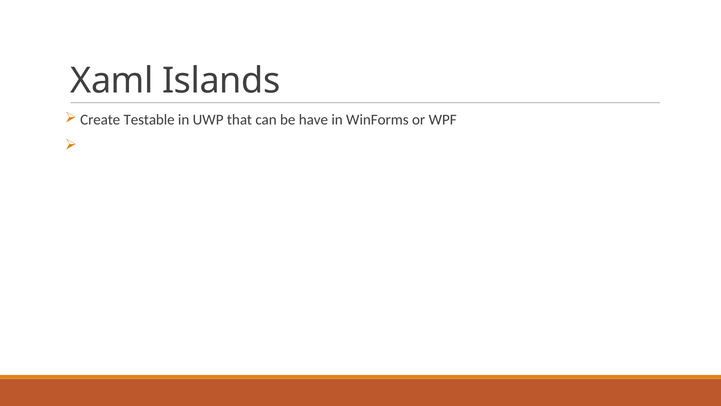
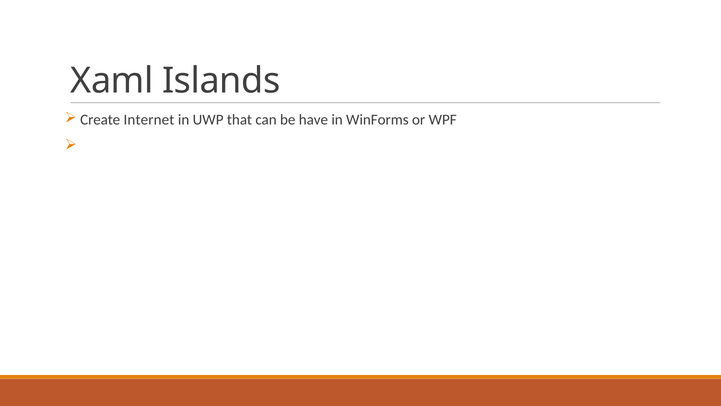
Testable: Testable -> Internet
